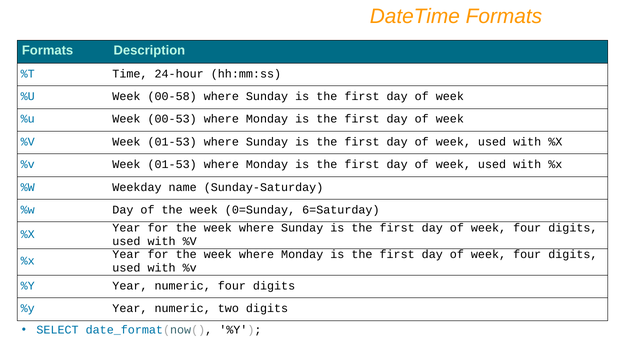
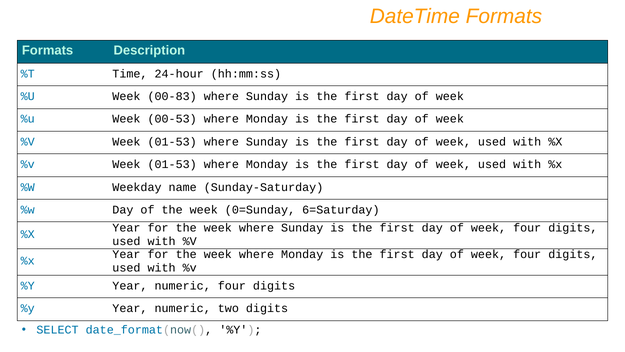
00-58: 00-58 -> 00-83
